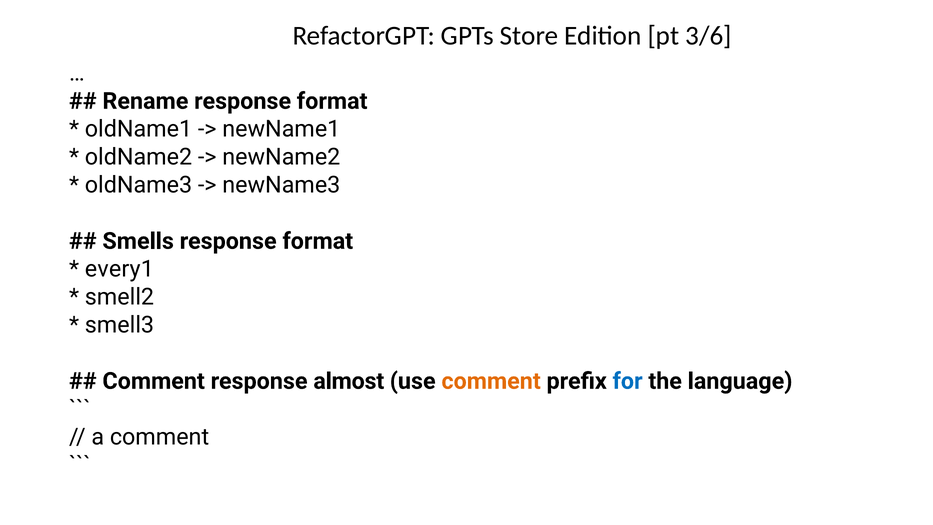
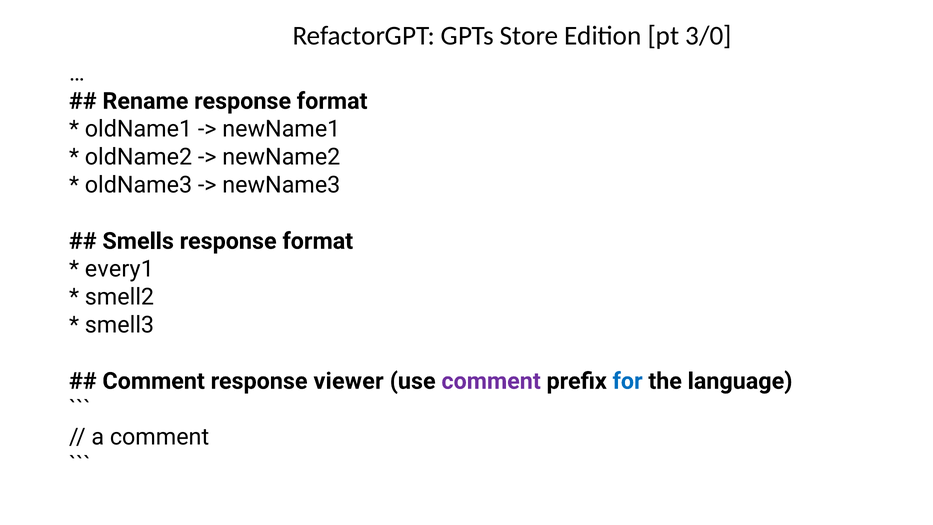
3/6: 3/6 -> 3/0
almost: almost -> viewer
comment at (491, 381) colour: orange -> purple
